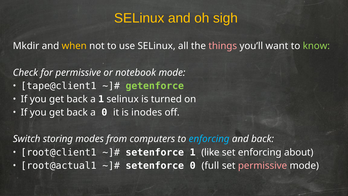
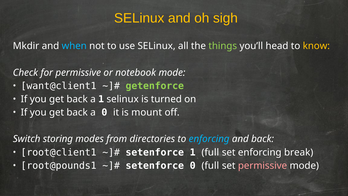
when colour: yellow -> light blue
things colour: pink -> light green
want: want -> head
know colour: light green -> yellow
tape@client1: tape@client1 -> want@client1
inodes: inodes -> mount
computers: computers -> directories
1 like: like -> full
about: about -> break
root@actual1: root@actual1 -> root@pounds1
